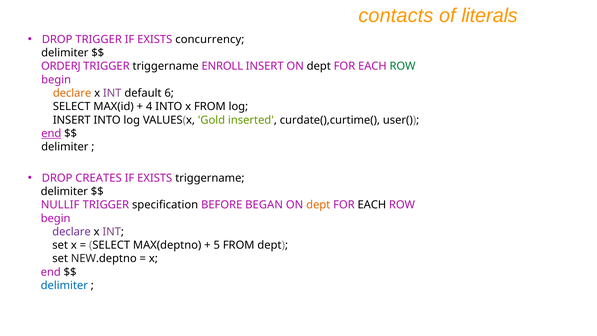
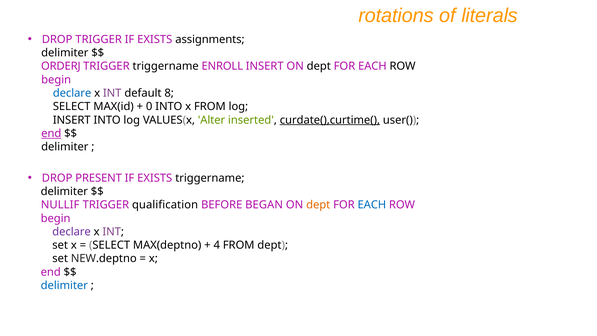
contacts: contacts -> rotations
concurrency: concurrency -> assignments
ROW at (403, 66) colour: green -> black
declare at (72, 93) colour: orange -> blue
6: 6 -> 8
4: 4 -> 0
Gold: Gold -> Alter
curdate(),curtime( underline: none -> present
CREATES: CREATES -> PRESENT
specification: specification -> qualification
EACH at (372, 205) colour: black -> blue
5: 5 -> 4
